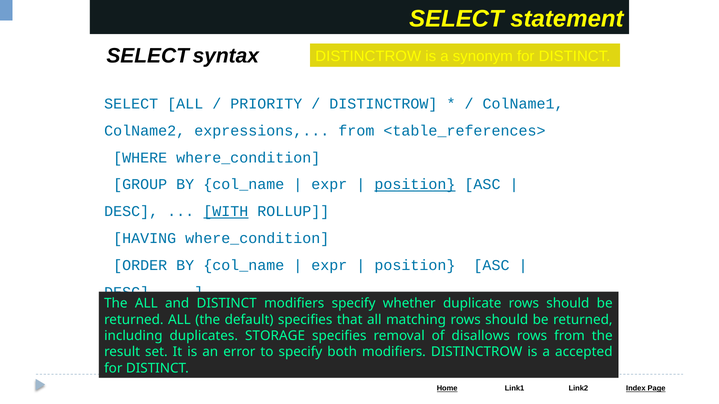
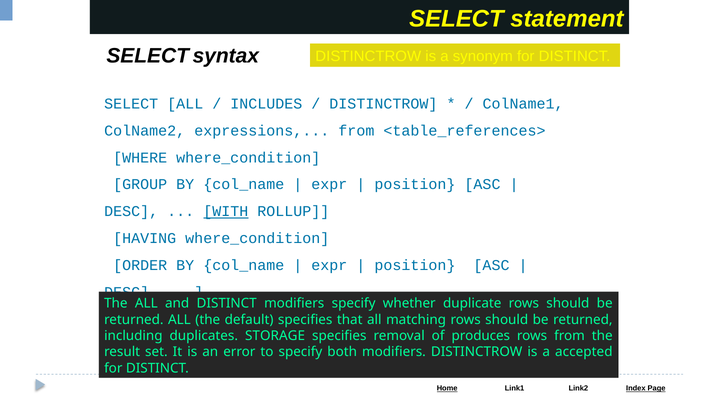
PRIORITY: PRIORITY -> INCLUDES
position at (415, 185) underline: present -> none
disallows: disallows -> produces
